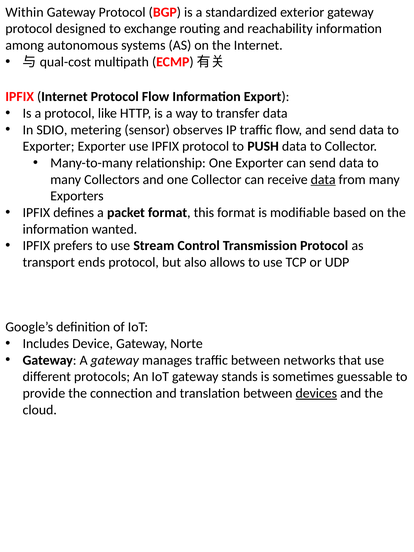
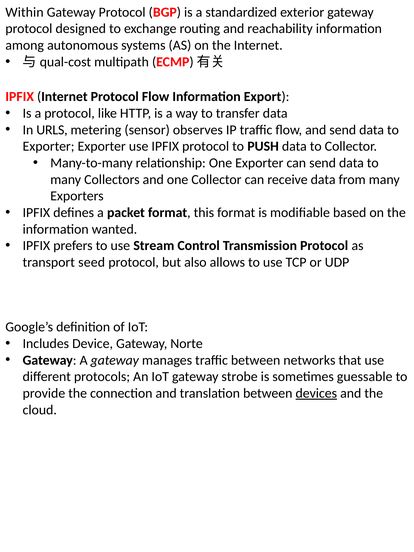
SDIO: SDIO -> URLS
data at (323, 179) underline: present -> none
ends: ends -> seed
stands: stands -> strobe
